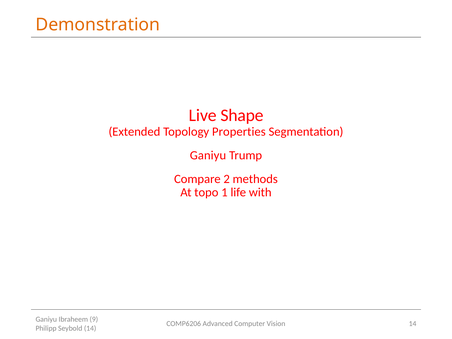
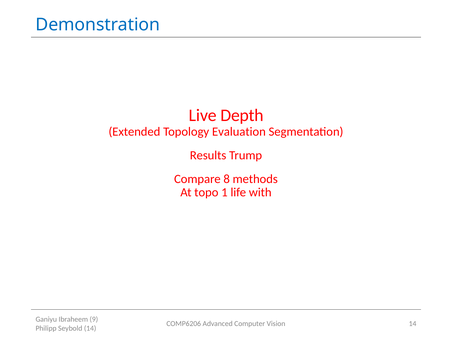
Demonstration colour: orange -> blue
Shape: Shape -> Depth
Properties: Properties -> Evaluation
Ganiyu at (208, 155): Ganiyu -> Results
2: 2 -> 8
